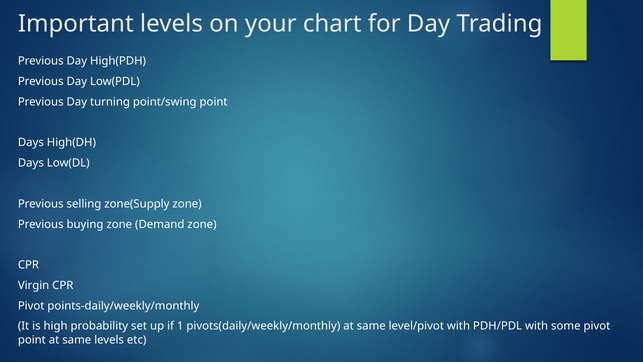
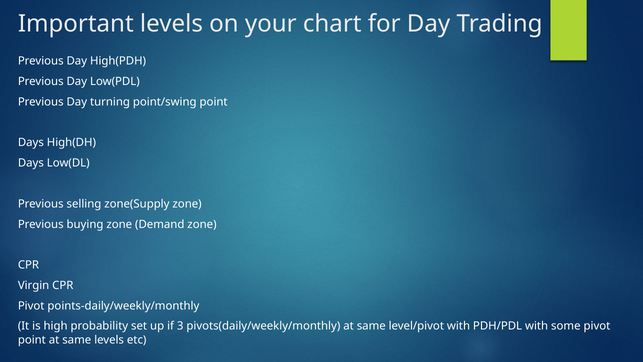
1: 1 -> 3
